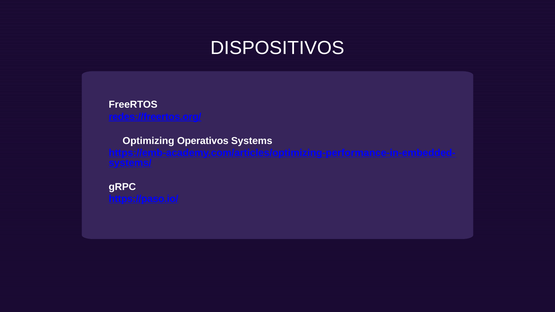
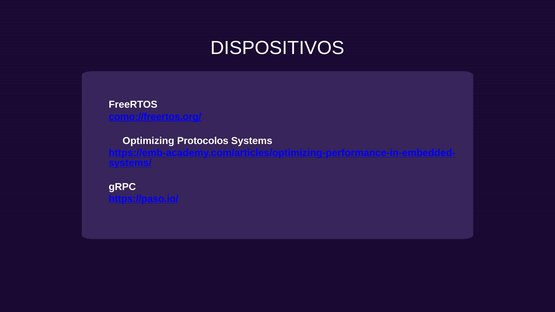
redes://freertos.org/: redes://freertos.org/ -> como://freertos.org/
Operativos: Operativos -> Protocolos
